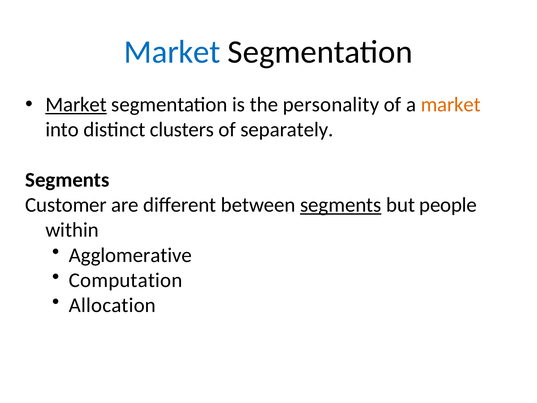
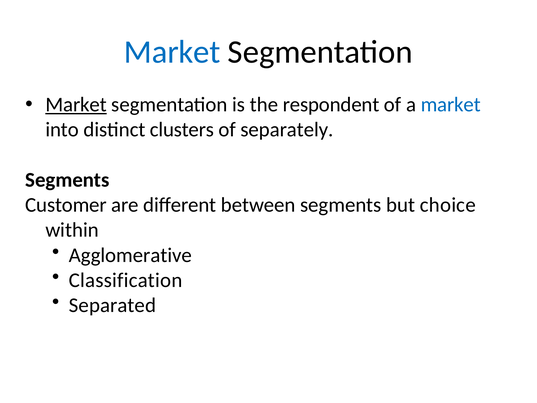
personality: personality -> respondent
market at (451, 105) colour: orange -> blue
segments at (341, 205) underline: present -> none
people: people -> choice
Computation: Computation -> Classification
Allocation: Allocation -> Separated
